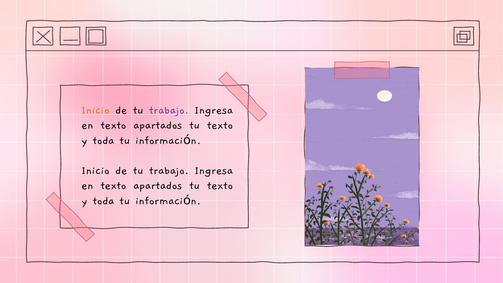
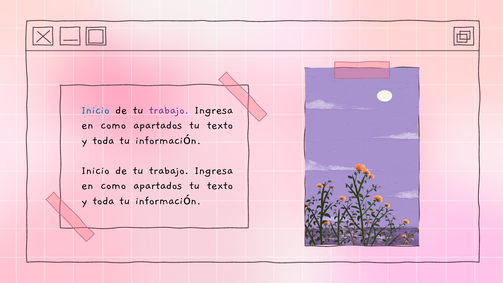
Inicio at (96, 110) colour: orange -> blue
texto at (113, 125): texto -> como
texto at (113, 185): texto -> como
